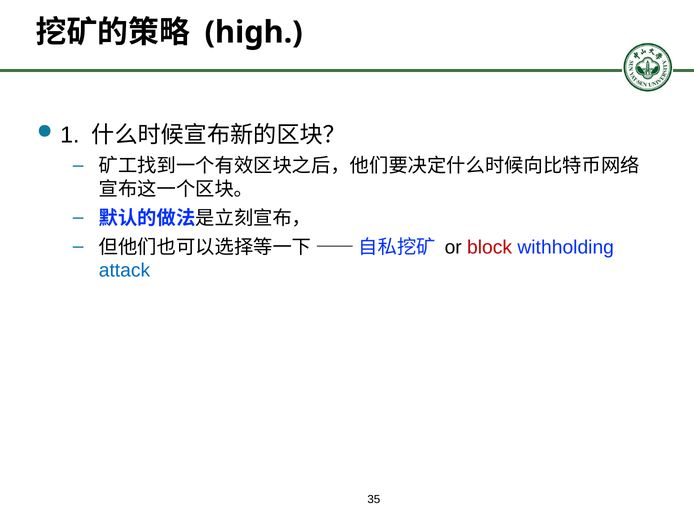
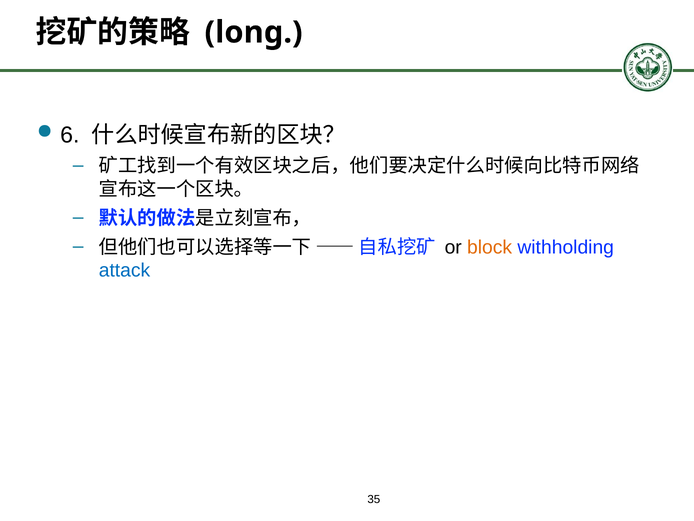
high: high -> long
1: 1 -> 6
block colour: red -> orange
